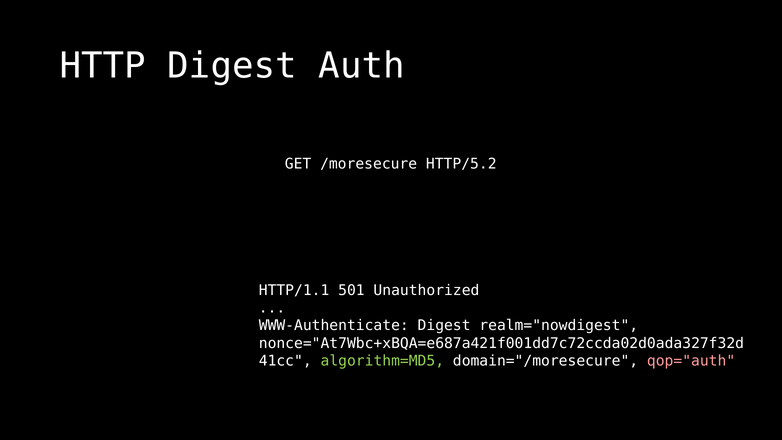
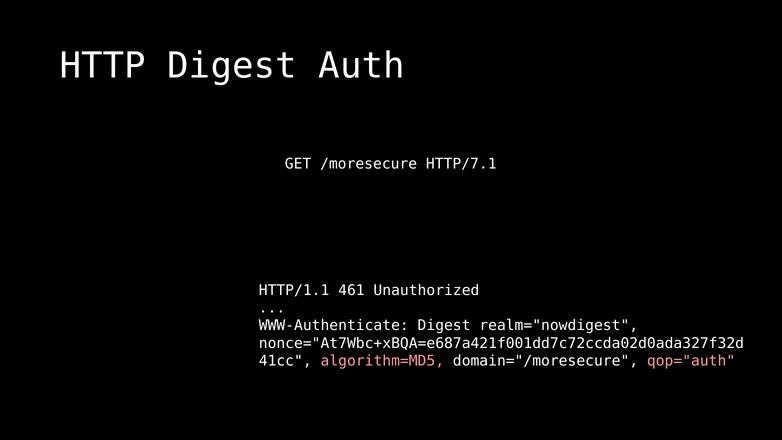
HTTP/5.2: HTTP/5.2 -> HTTP/7.1
501: 501 -> 461
algorithm=MD5 colour: light green -> pink
